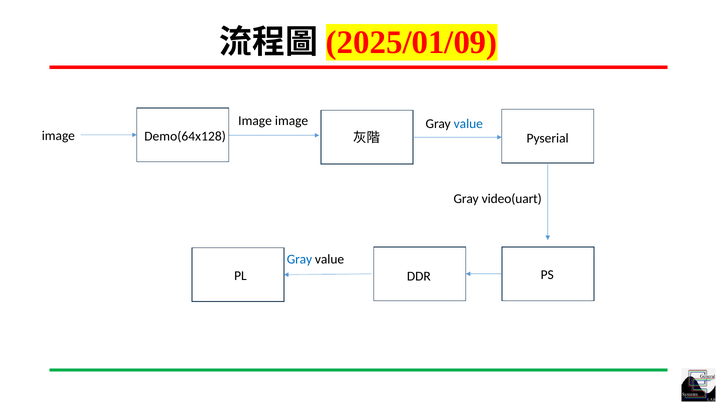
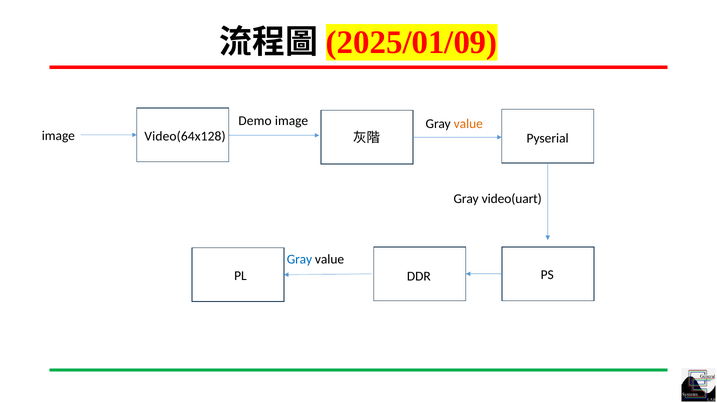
Image at (255, 121): Image -> Demo
value at (468, 124) colour: blue -> orange
Demo(64x128: Demo(64x128 -> Video(64x128
